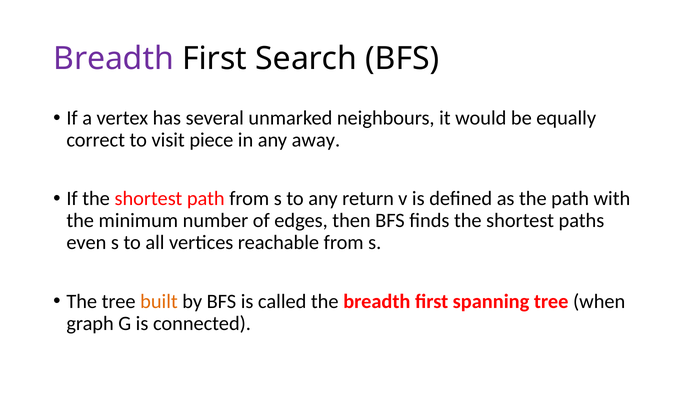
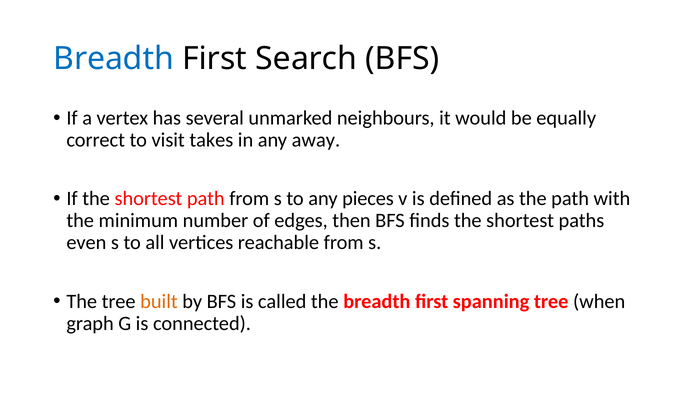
Breadth at (114, 59) colour: purple -> blue
piece: piece -> takes
return: return -> pieces
